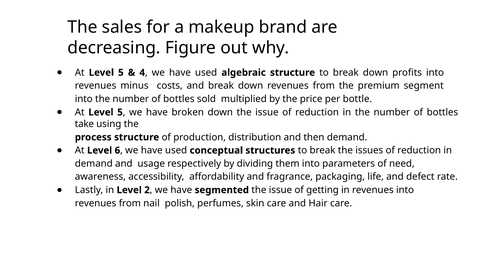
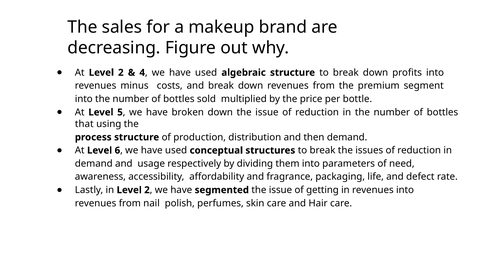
5 at (121, 73): 5 -> 2
take: take -> that
